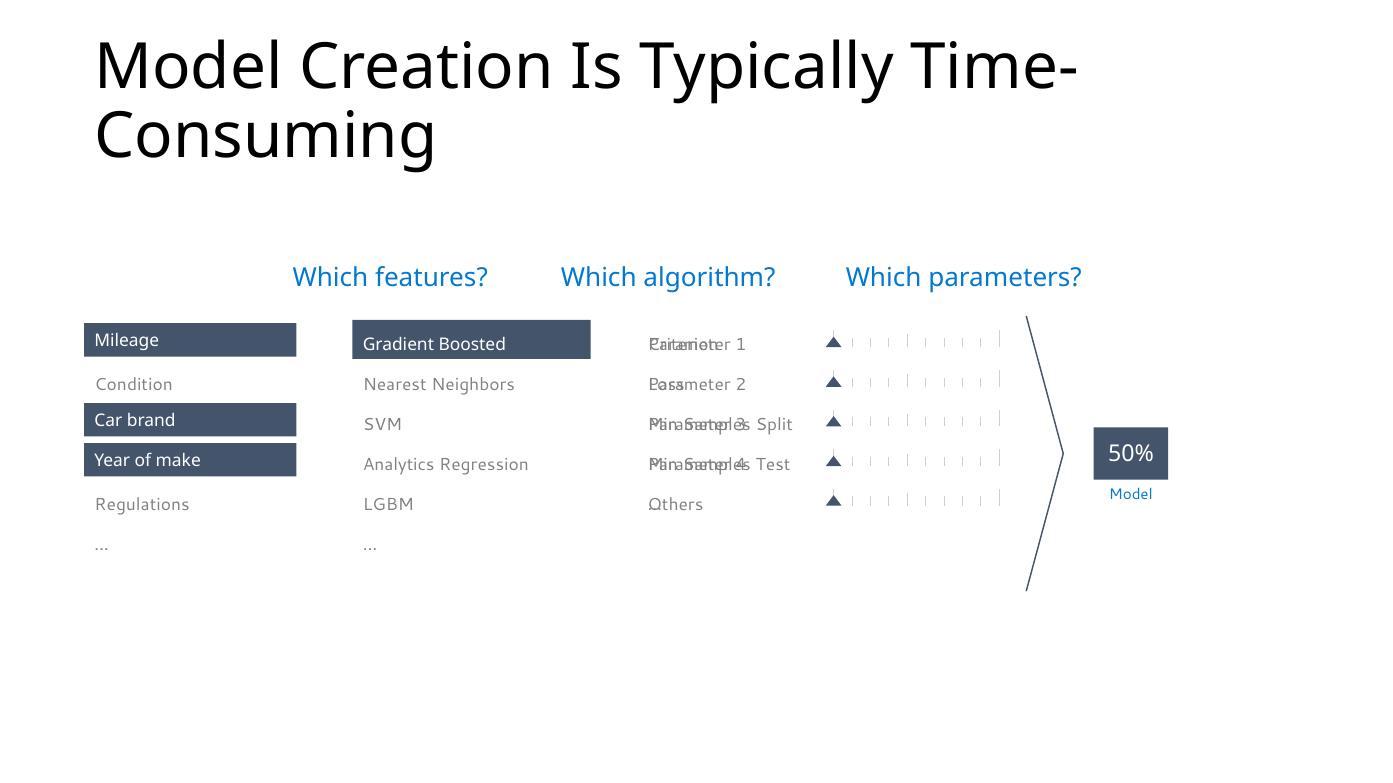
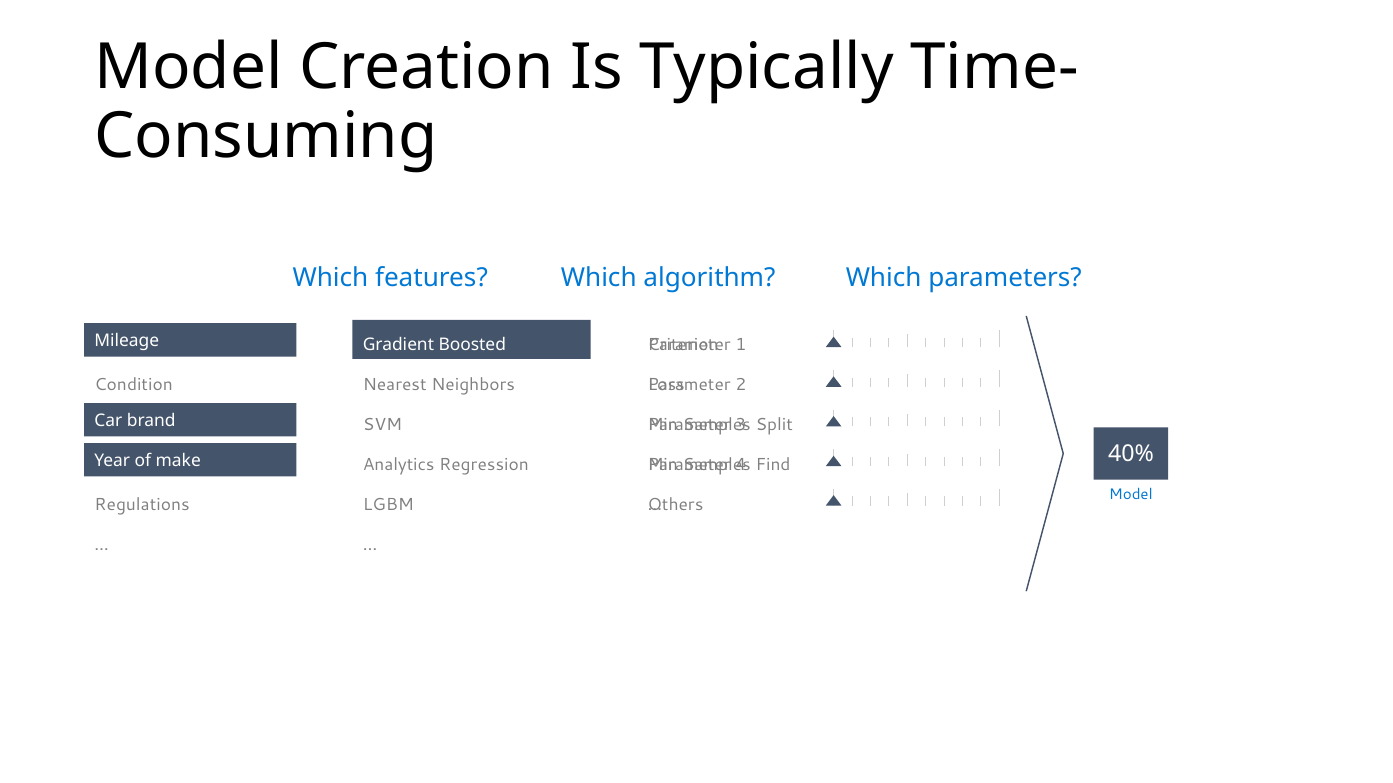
50%: 50% -> 40%
Test: Test -> Find
